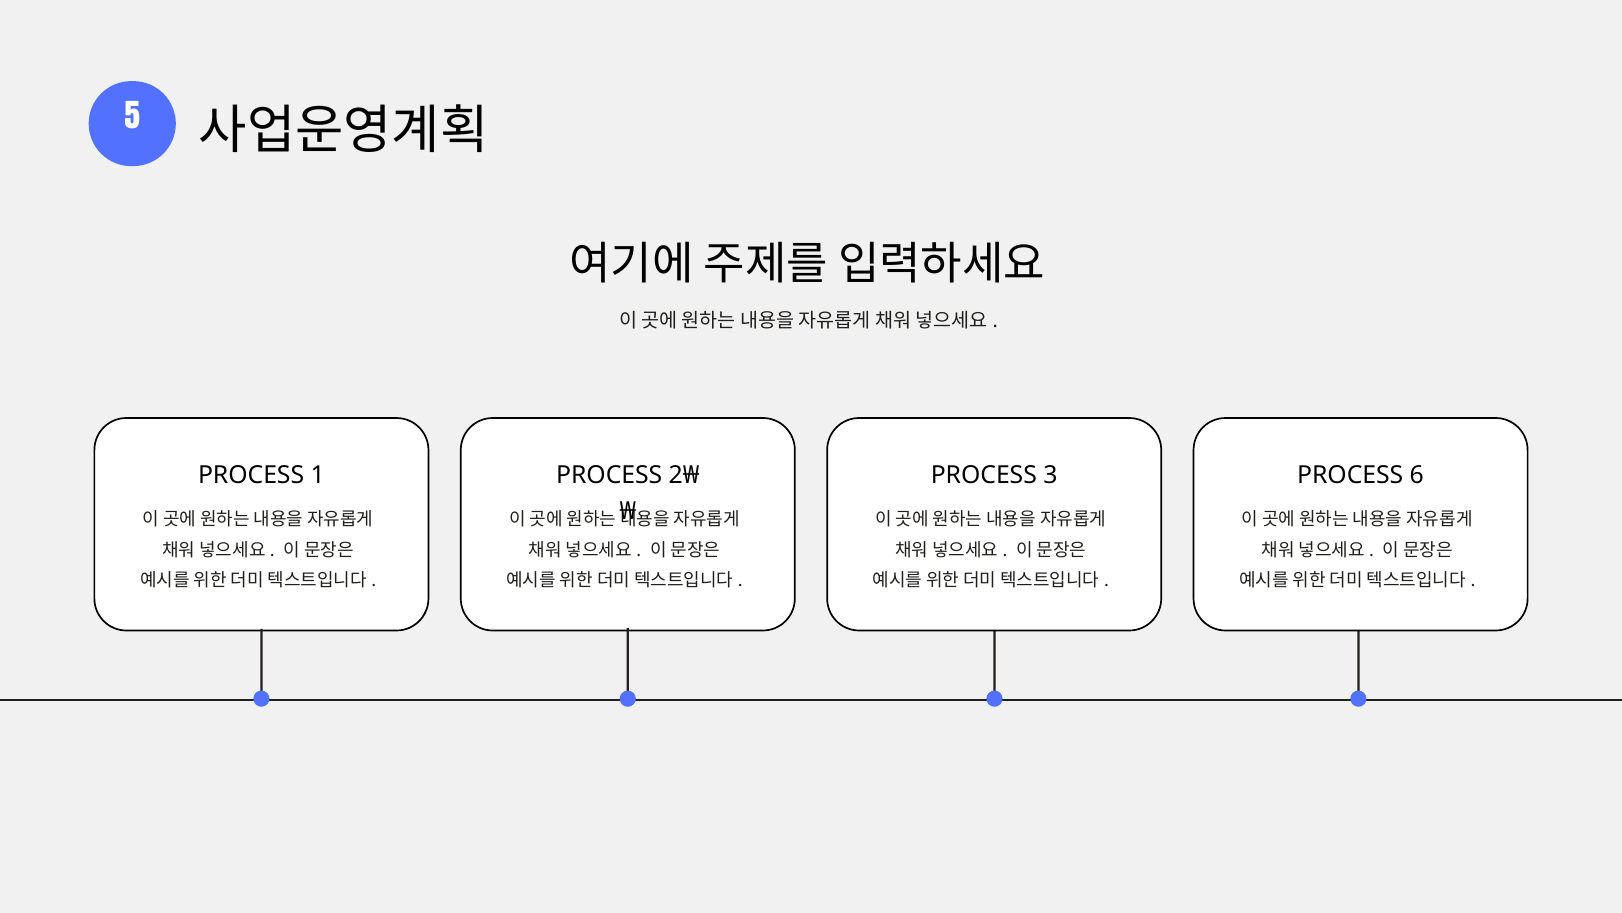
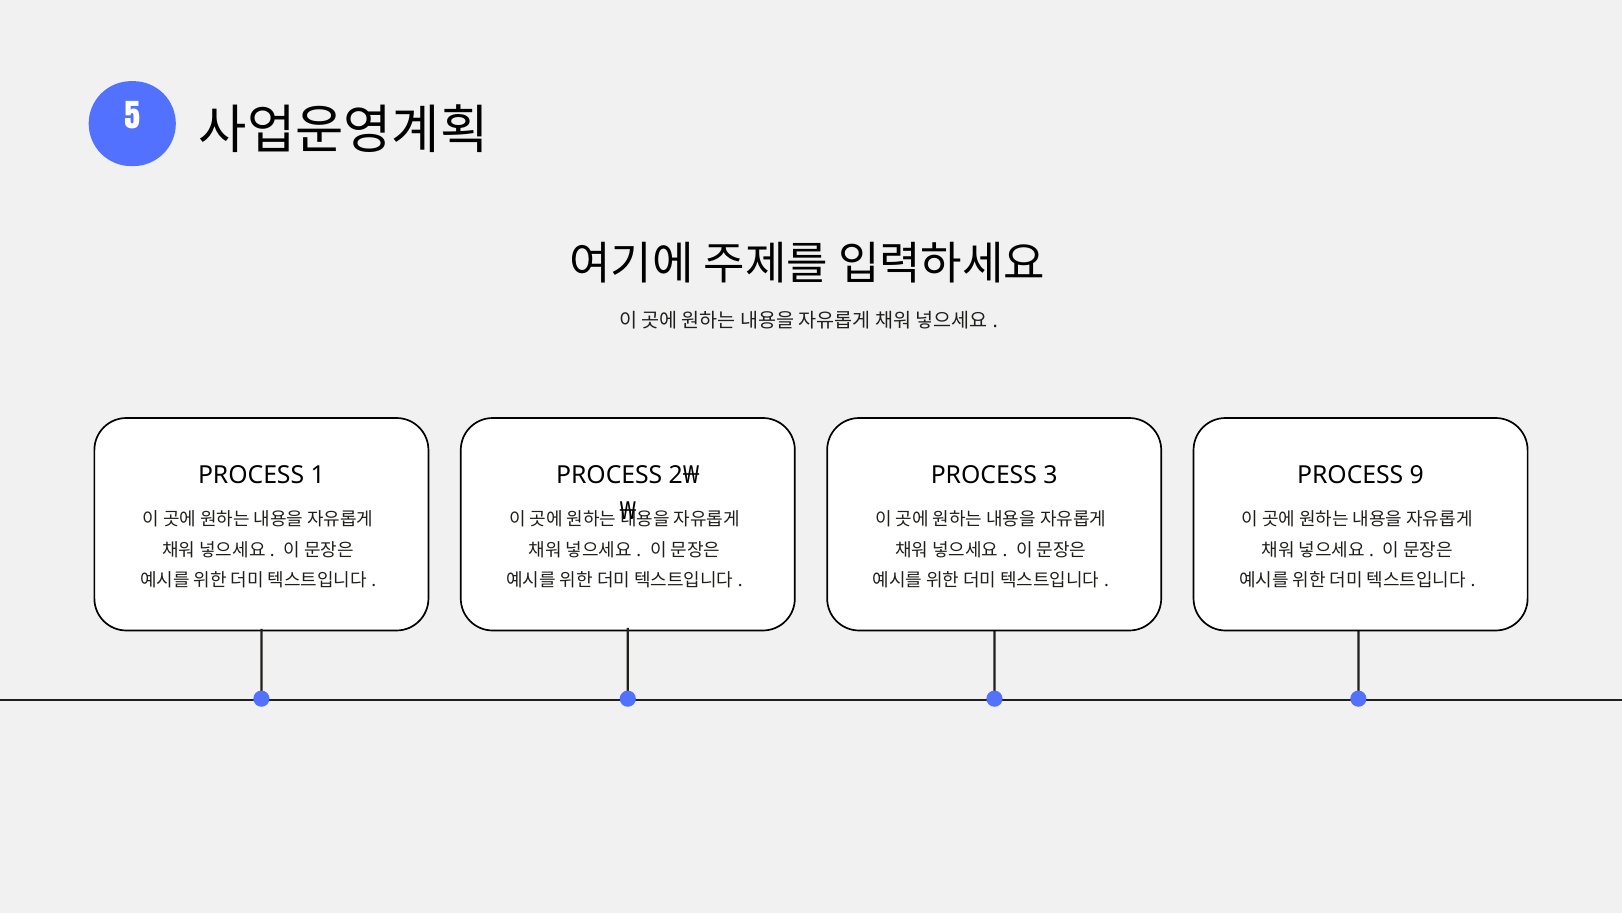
6: 6 -> 9
